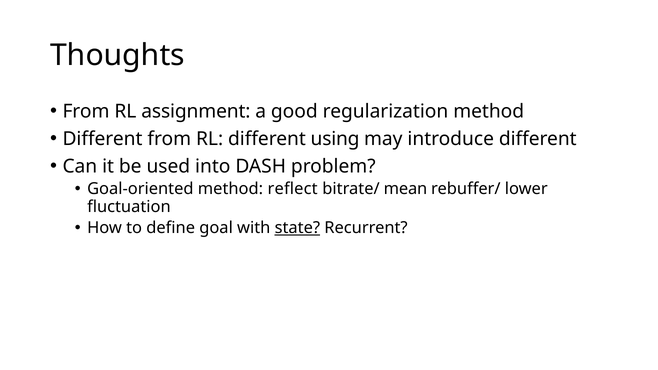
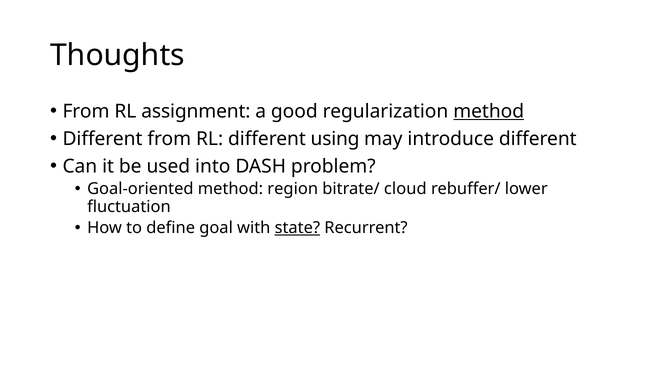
method at (489, 111) underline: none -> present
reflect: reflect -> region
mean: mean -> cloud
